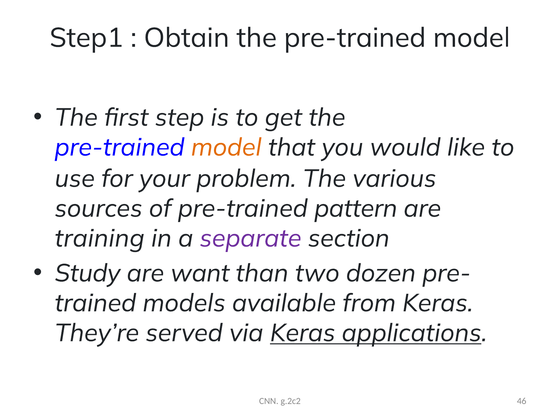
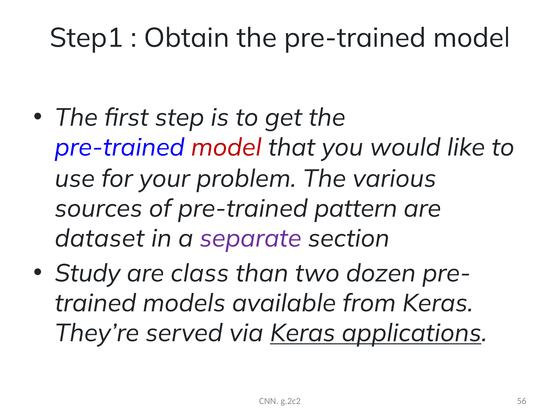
model at (226, 147) colour: orange -> red
training: training -> dataset
want: want -> class
46: 46 -> 56
